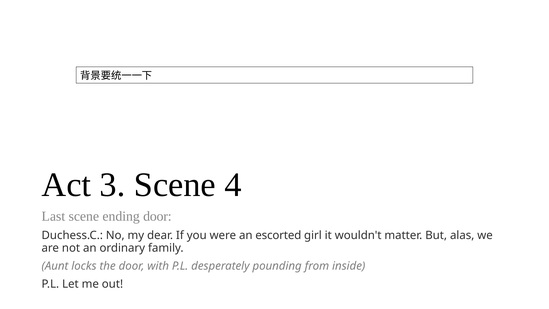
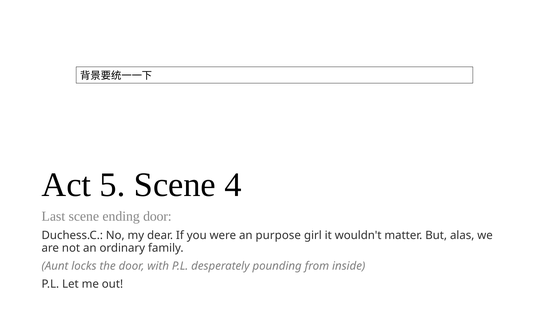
3: 3 -> 5
escorted: escorted -> purpose
